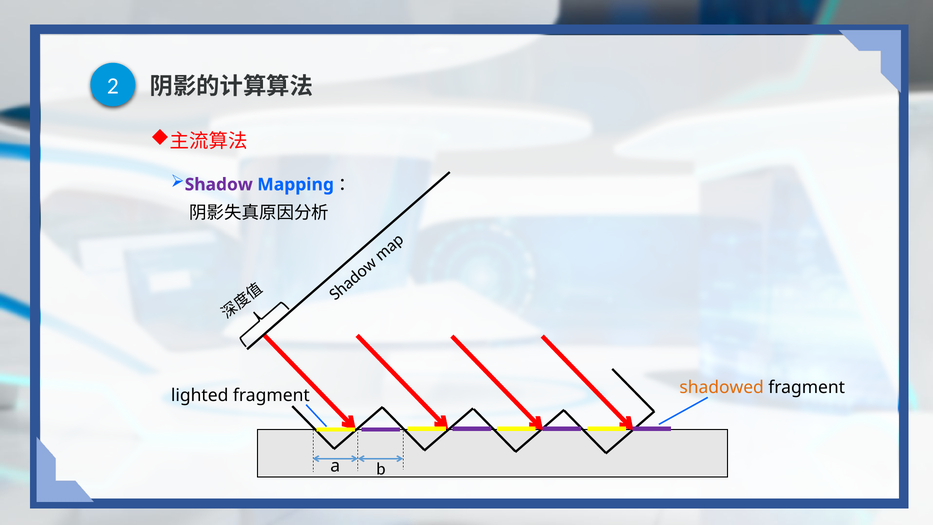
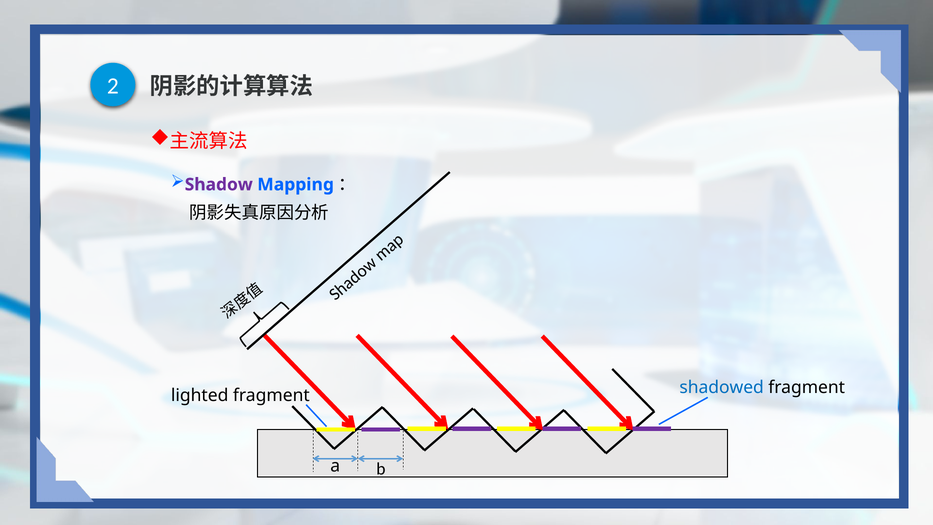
shadowed colour: orange -> blue
